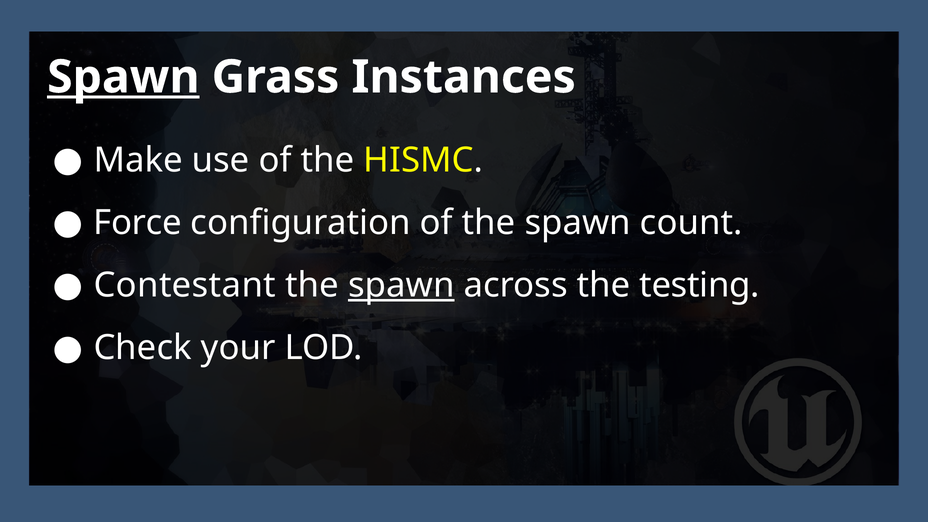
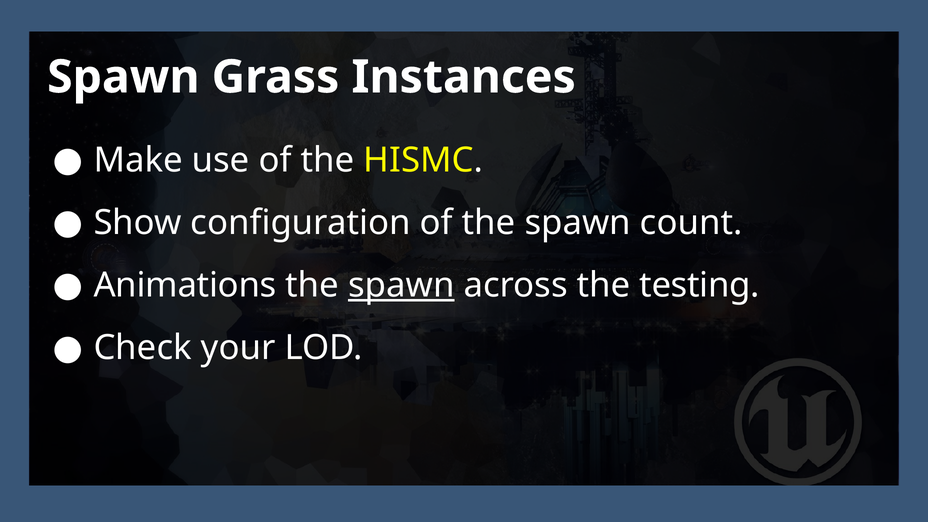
Spawn at (123, 77) underline: present -> none
Force: Force -> Show
Contestant: Contestant -> Animations
